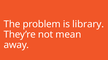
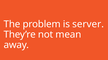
library: library -> server
